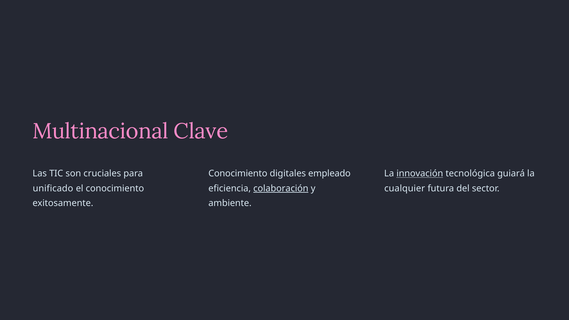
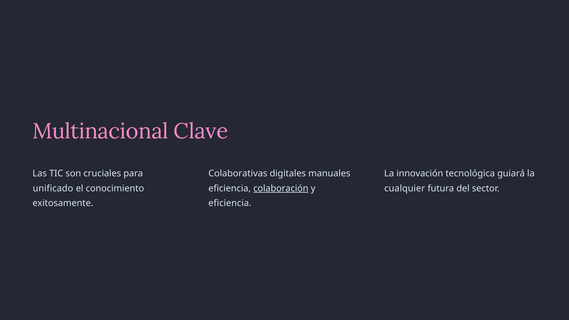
Conocimiento at (238, 174): Conocimiento -> Colaborativas
empleado: empleado -> manuales
innovación underline: present -> none
ambiente at (230, 203): ambiente -> eficiencia
